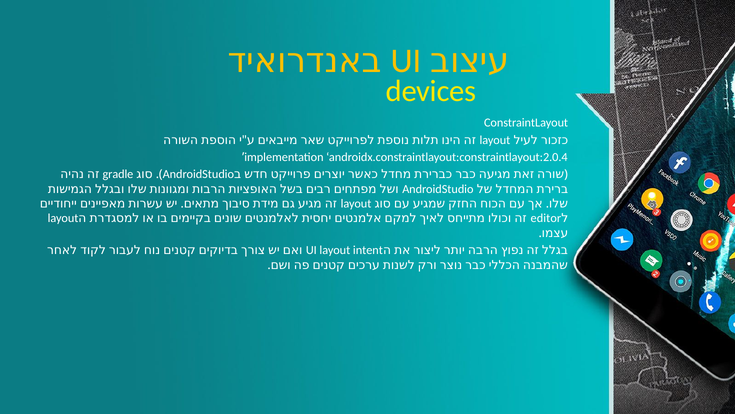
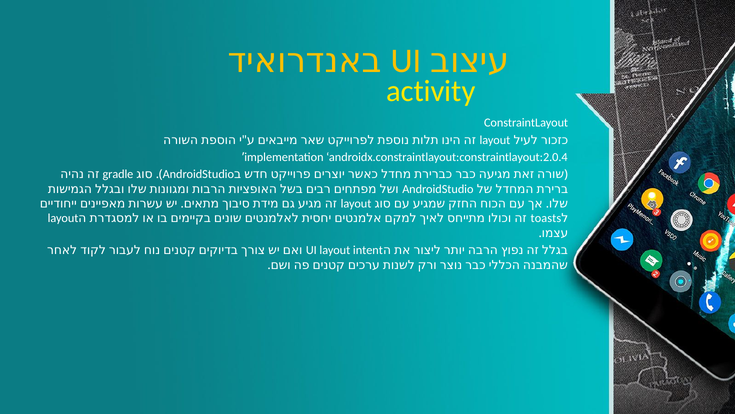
devices: devices -> activity
editor: editor -> toasts
